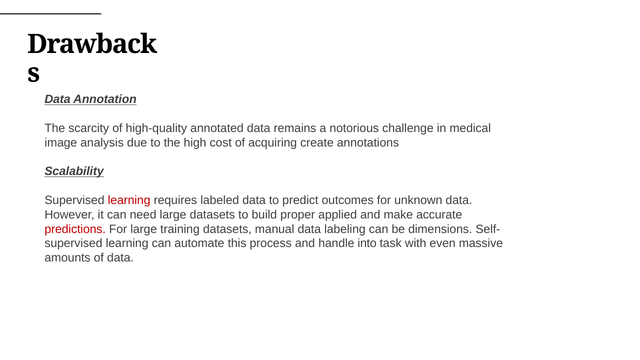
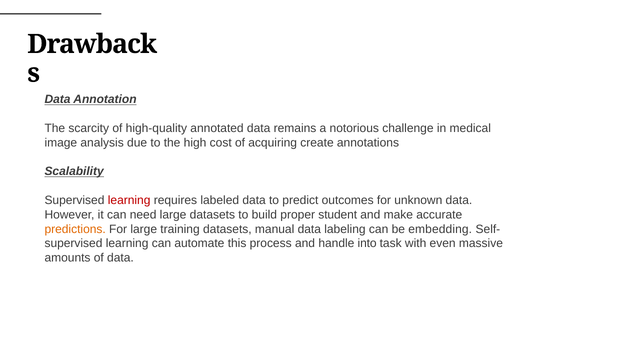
applied: applied -> student
predictions colour: red -> orange
dimensions: dimensions -> embedding
